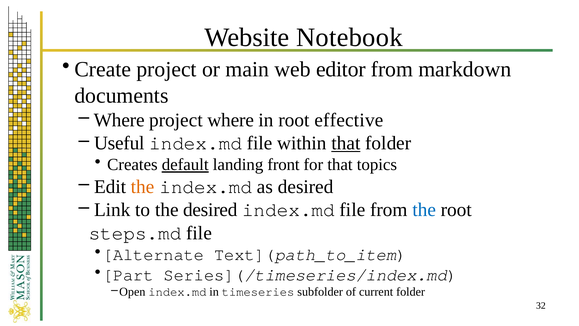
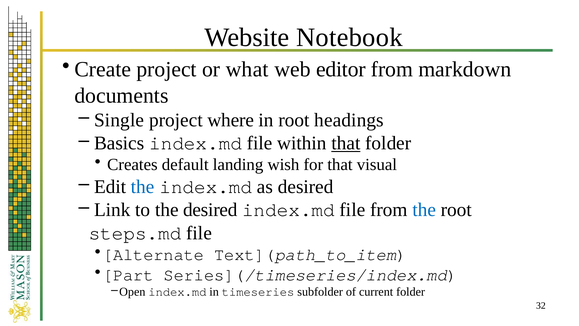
main: main -> what
Where at (119, 120): Where -> Single
effective: effective -> headings
Useful: Useful -> Basics
default underline: present -> none
front: front -> wish
topics: topics -> visual
the at (143, 186) colour: orange -> blue
